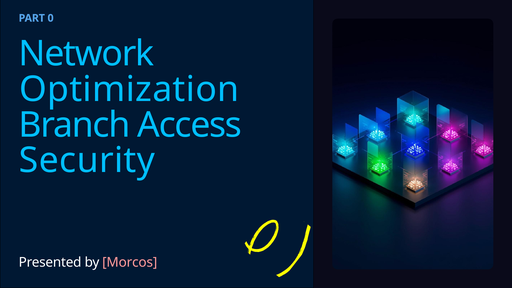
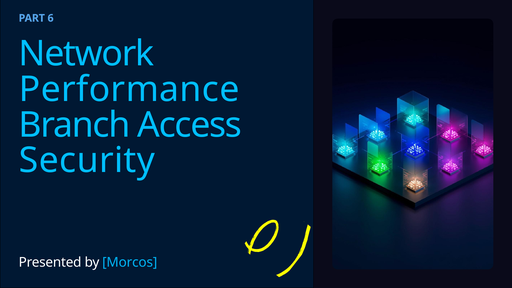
0: 0 -> 6
Optimization: Optimization -> Performance
Morcos colour: pink -> light blue
